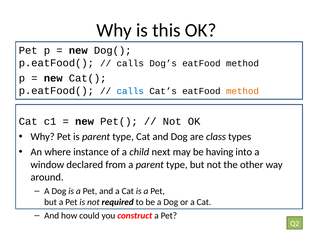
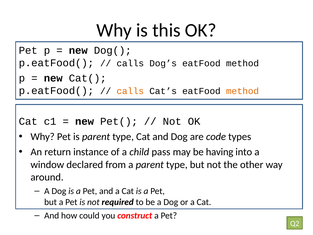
calls at (130, 91) colour: blue -> orange
class: class -> code
where: where -> return
next: next -> pass
